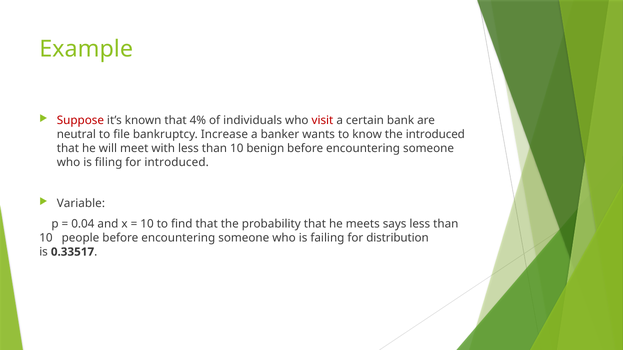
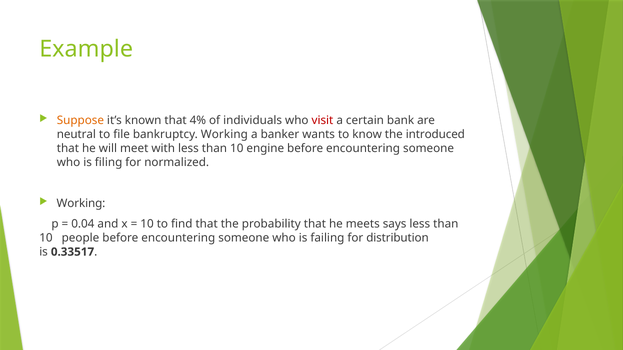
Suppose colour: red -> orange
bankruptcy Increase: Increase -> Working
benign: benign -> engine
for introduced: introduced -> normalized
Variable at (81, 204): Variable -> Working
